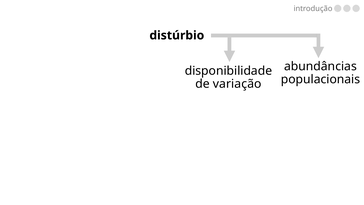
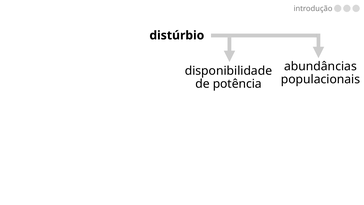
variação: variação -> potência
